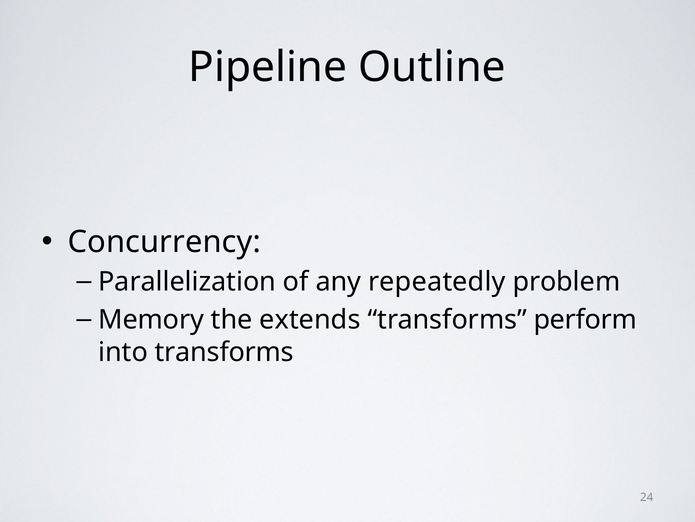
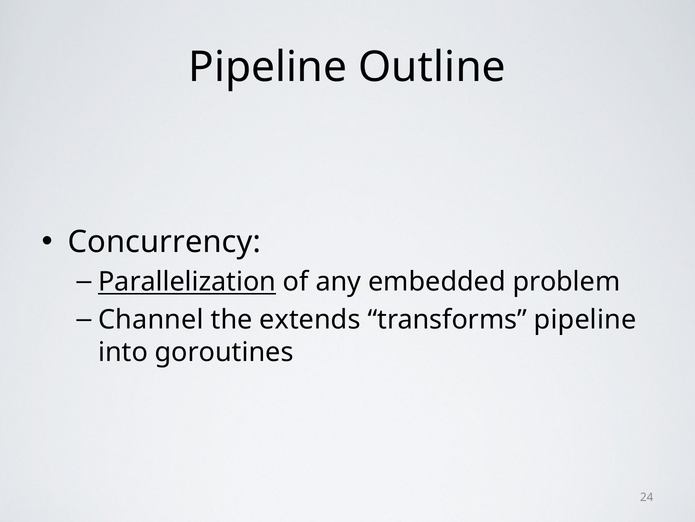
Parallelization underline: none -> present
repeatedly: repeatedly -> embedded
Memory: Memory -> Channel
transforms perform: perform -> pipeline
into transforms: transforms -> goroutines
